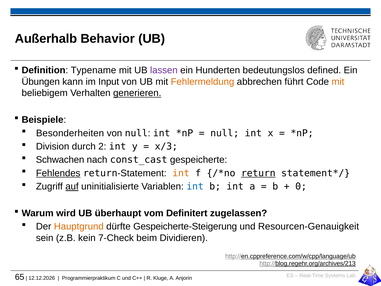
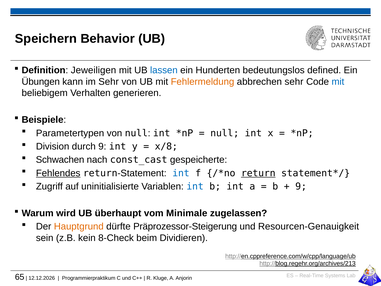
Außerhalb: Außerhalb -> Speichern
Typename: Typename -> Jeweiligen
lassen colour: purple -> blue
im Input: Input -> Sehr
abbrechen führt: führt -> sehr
mit at (338, 82) colour: orange -> blue
generieren underline: present -> none
Besonderheiten: Besonderheiten -> Parametertypen
durch 2: 2 -> 9
x/3: x/3 -> x/8
int at (181, 173) colour: orange -> blue
auf underline: present -> none
0 at (301, 186): 0 -> 9
Definitert: Definitert -> Minimale
Gespeicherte-Steigerung: Gespeicherte-Steigerung -> Präprozessor-Steigerung
7-Check: 7-Check -> 8-Check
